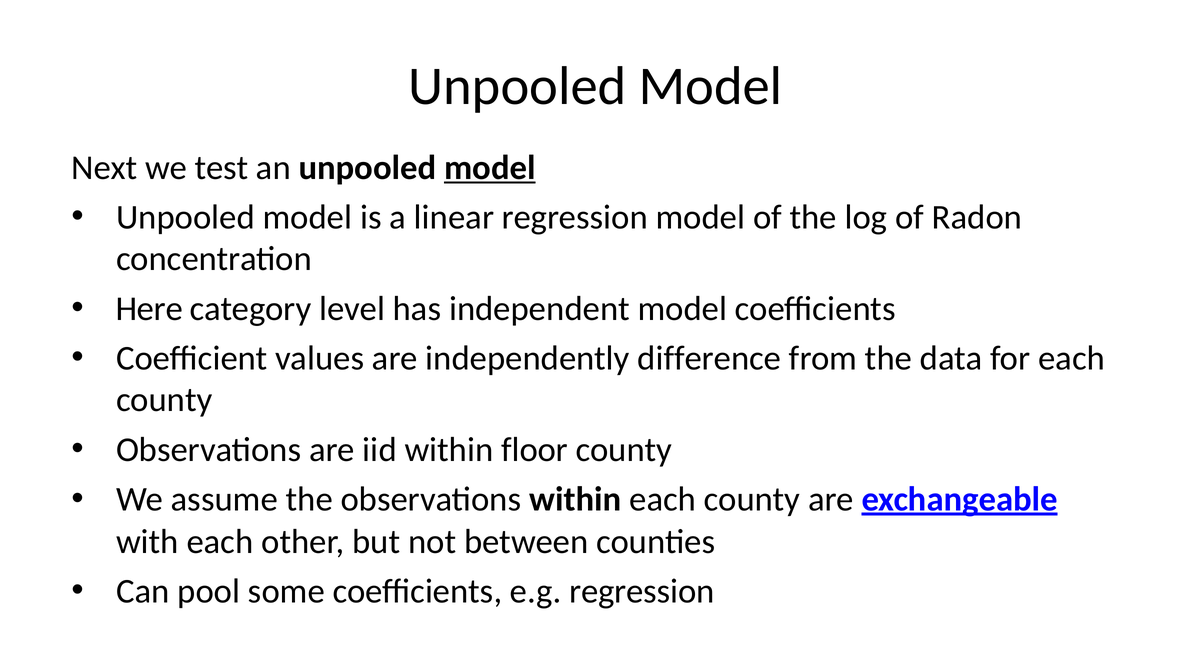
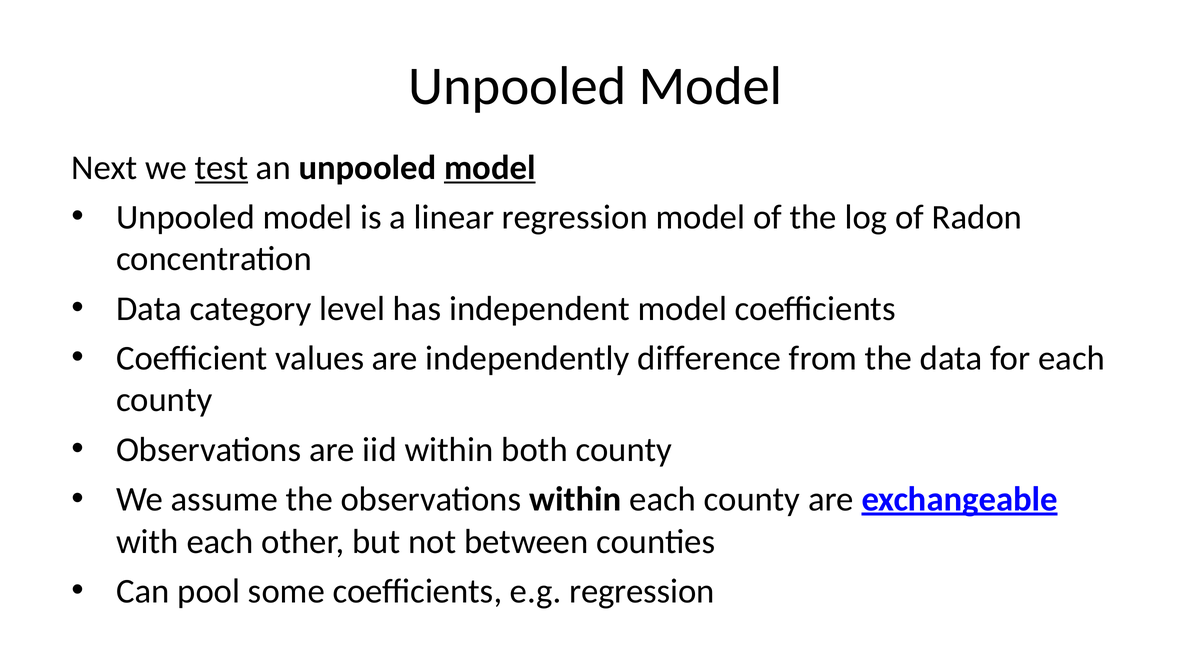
test underline: none -> present
Here at (149, 309): Here -> Data
floor: floor -> both
